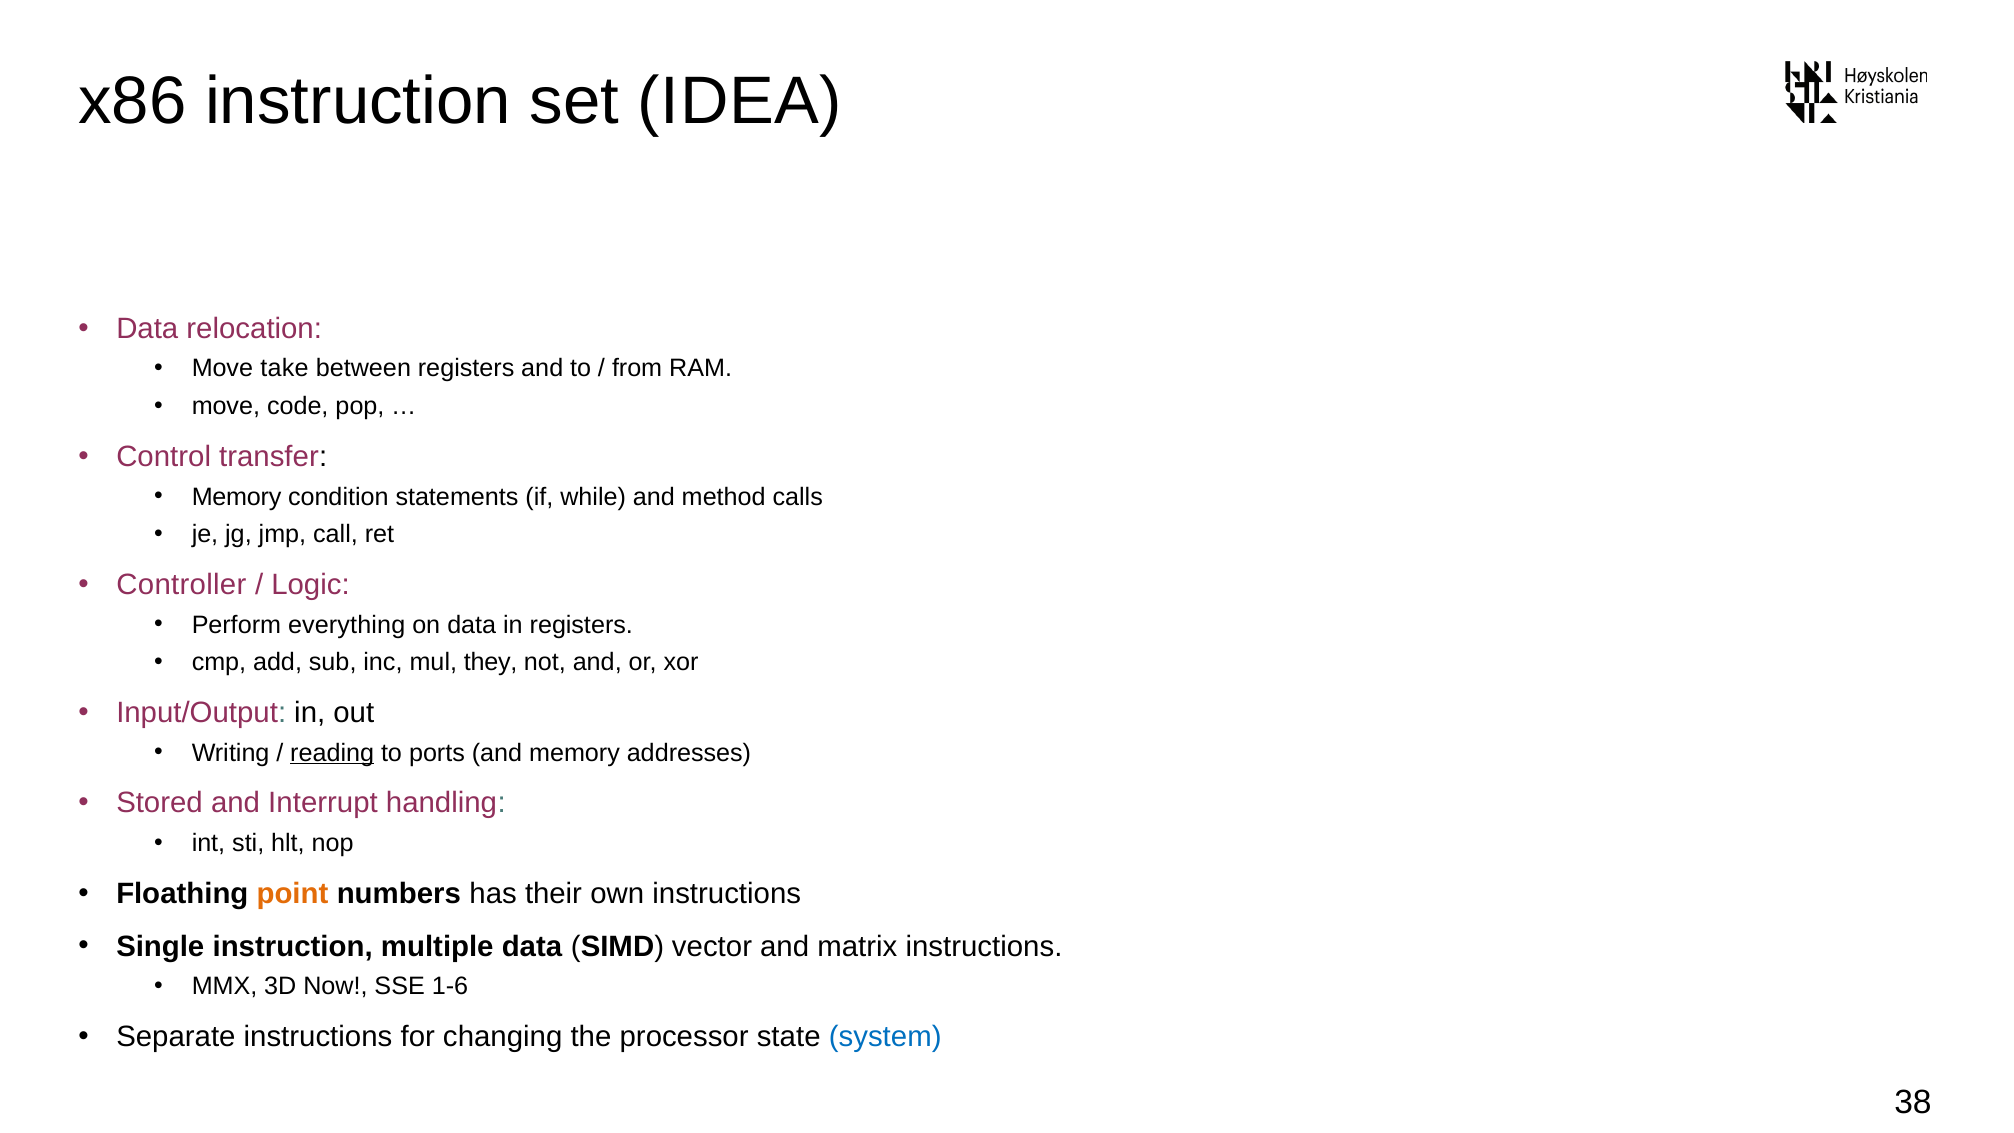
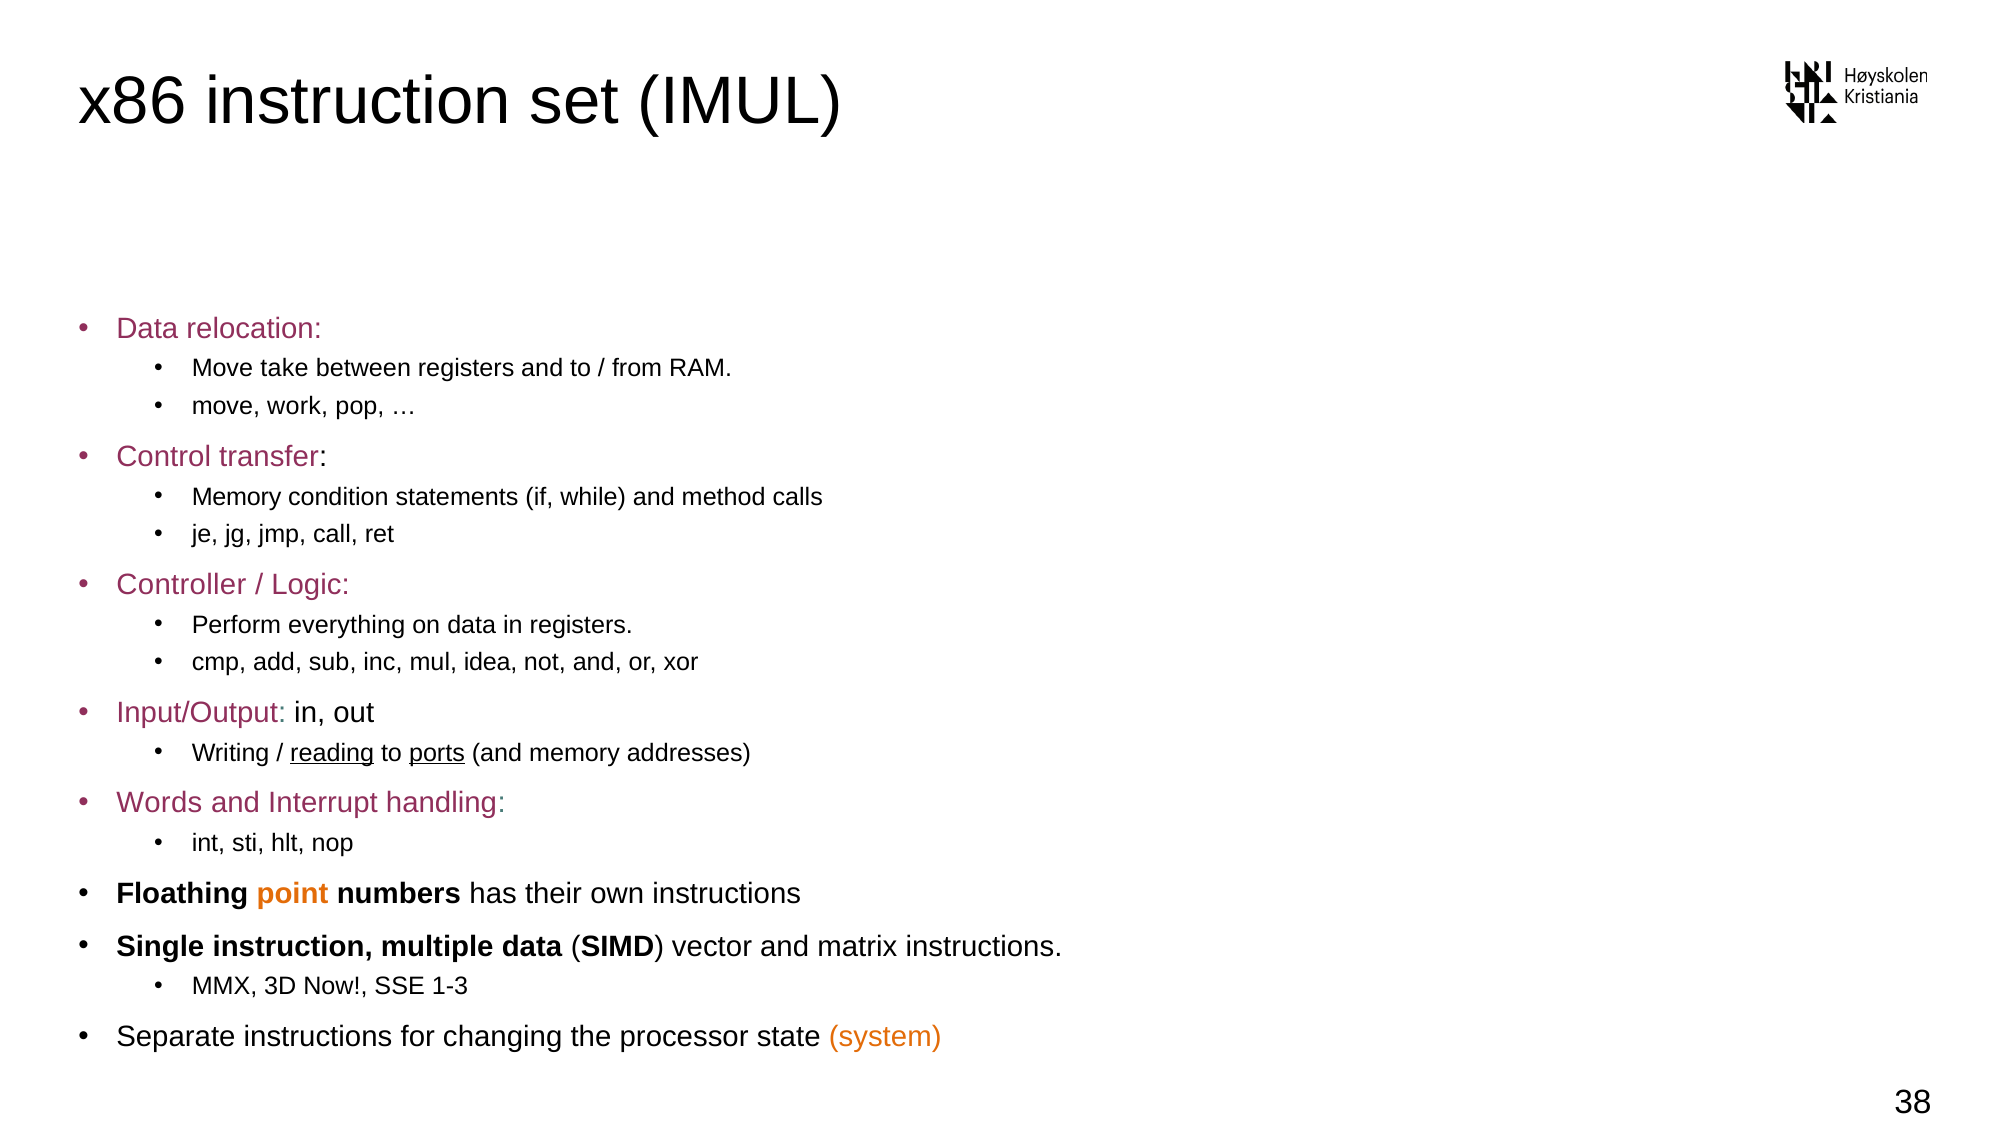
IDEA: IDEA -> IMUL
code: code -> work
they: they -> idea
ports underline: none -> present
Stored: Stored -> Words
1-6: 1-6 -> 1-3
system colour: blue -> orange
